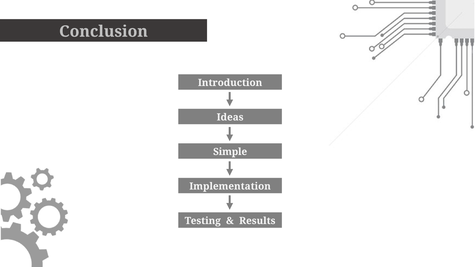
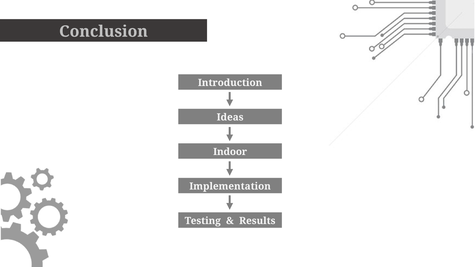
Simple: Simple -> Indoor
